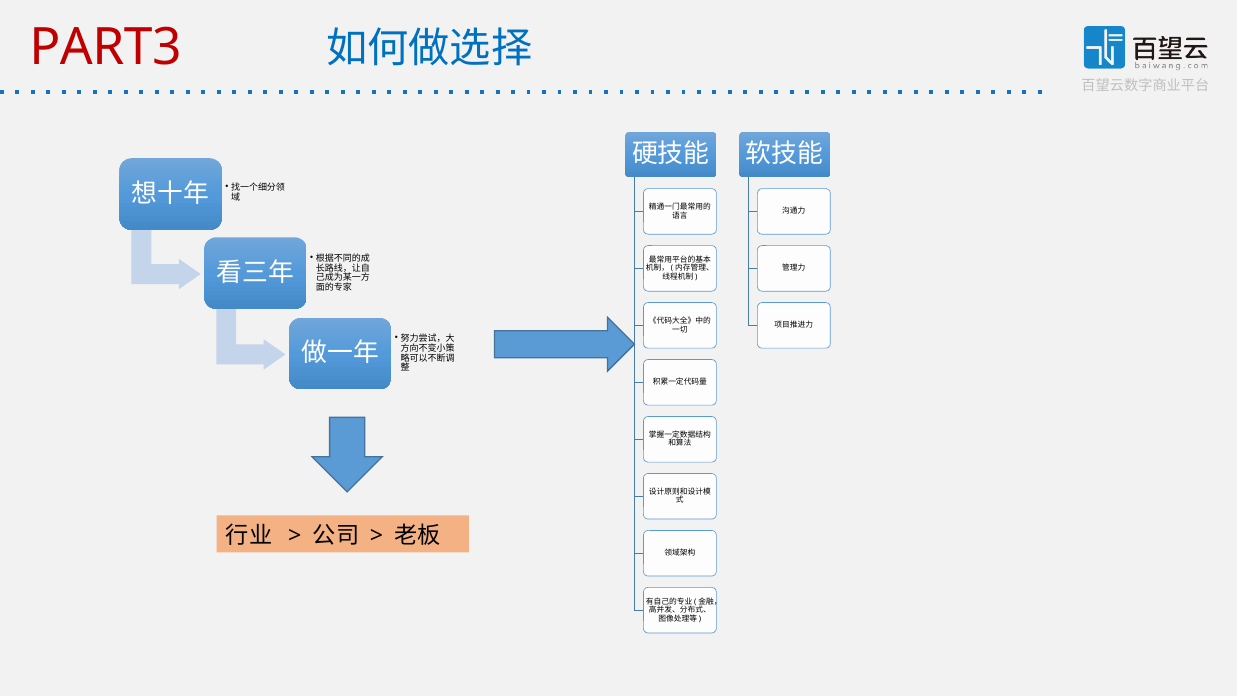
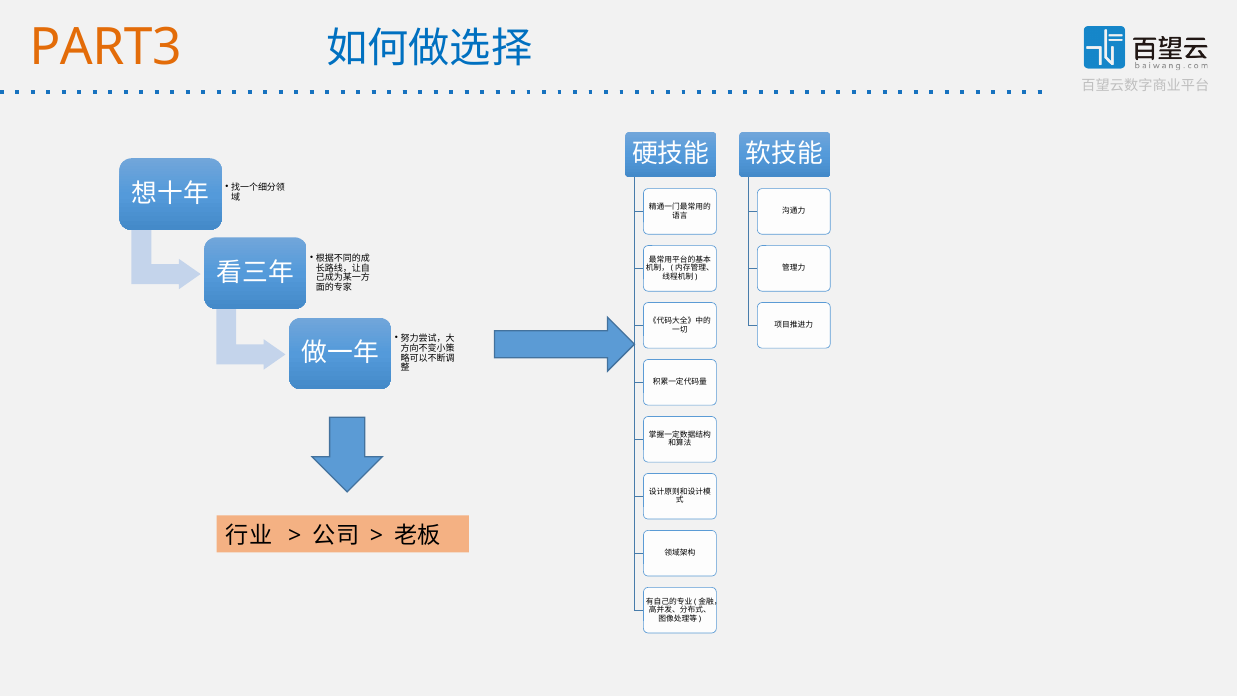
PART3 colour: red -> orange
